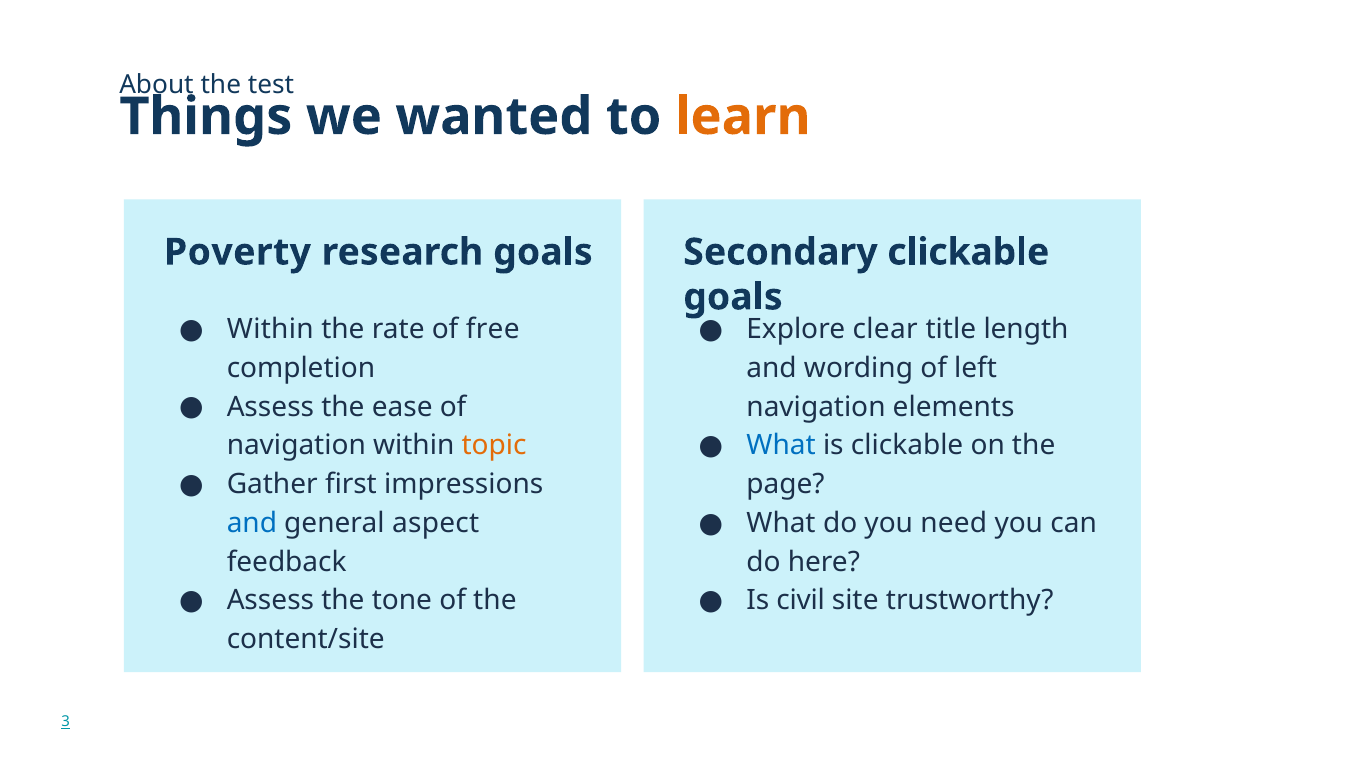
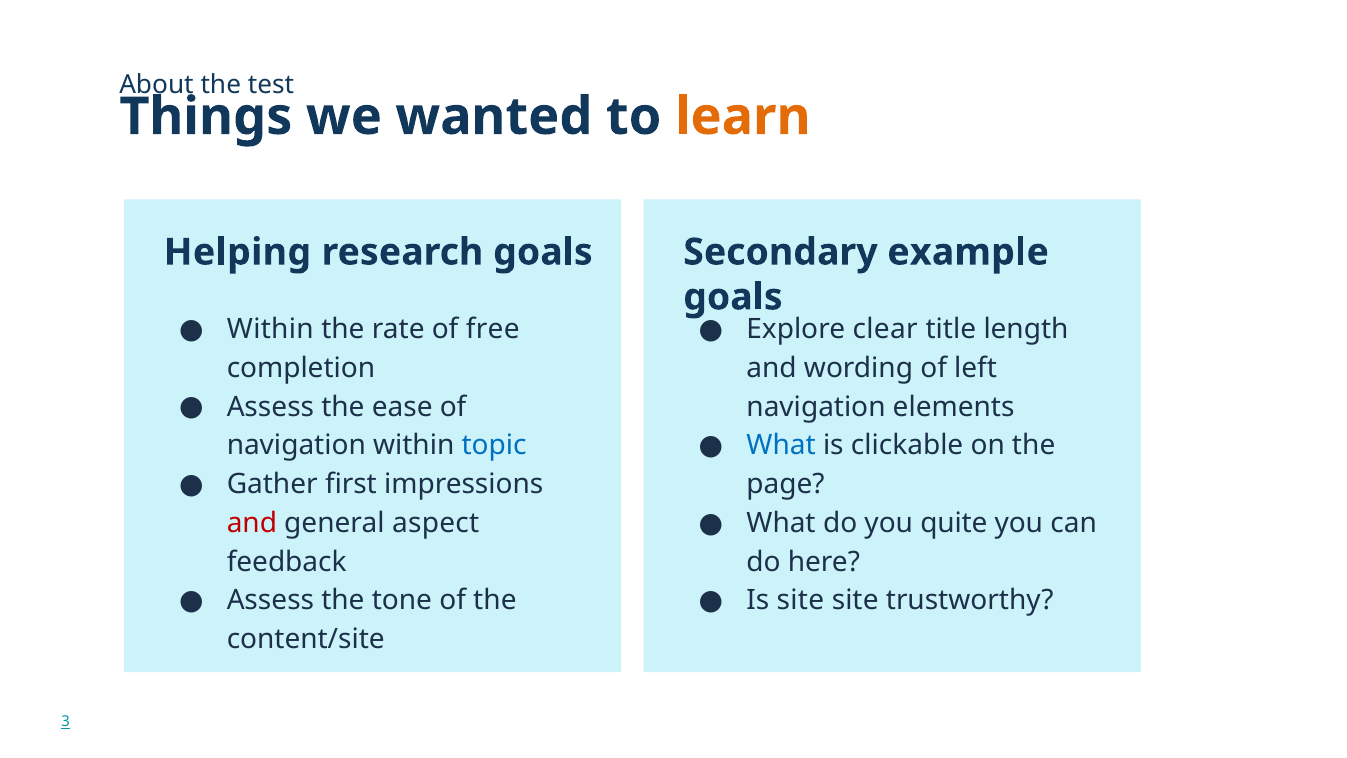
Poverty: Poverty -> Helping
Secondary clickable: clickable -> example
topic colour: orange -> blue
need: need -> quite
and at (252, 523) colour: blue -> red
Is civil: civil -> site
